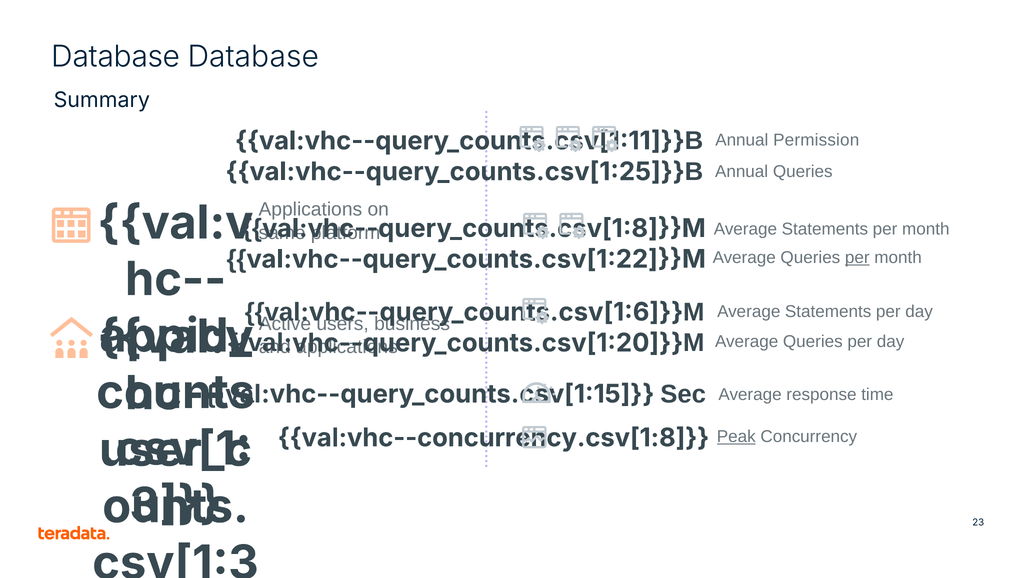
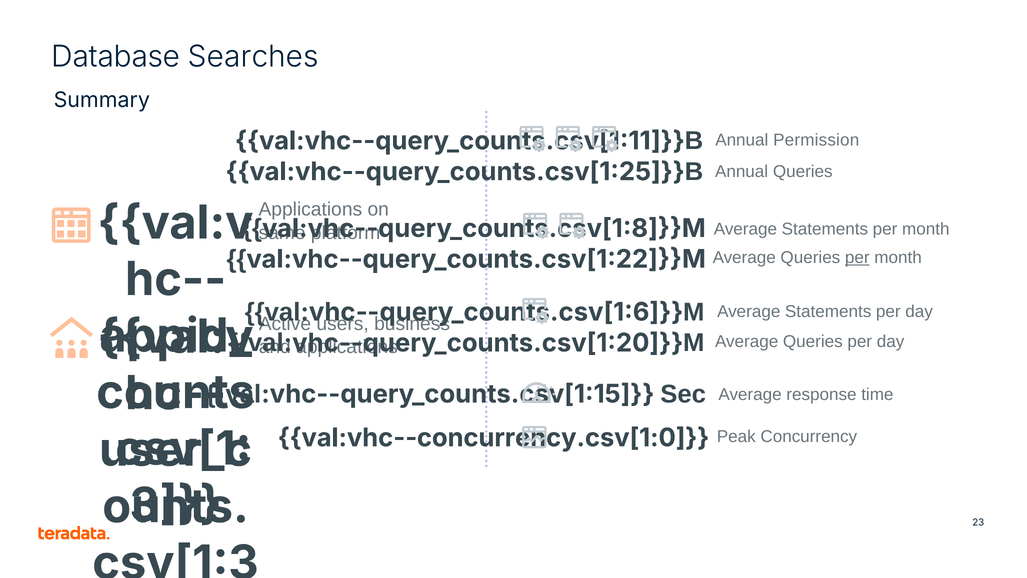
Database Database: Database -> Searches
Peak underline: present -> none
val:vhc--concurrency.csv[1:8: val:vhc--concurrency.csv[1:8 -> val:vhc--concurrency.csv[1:0
